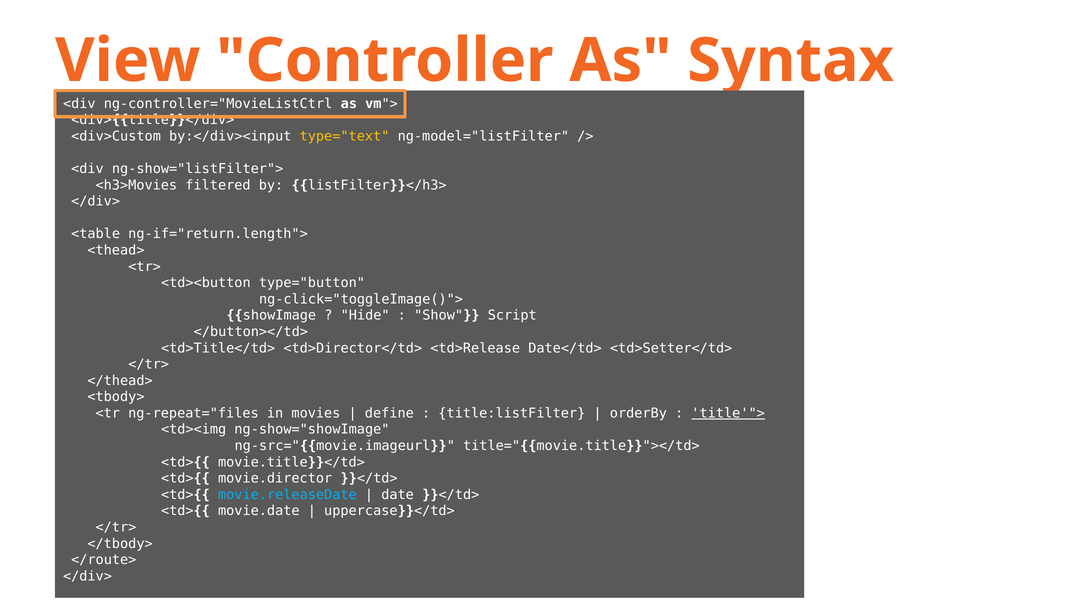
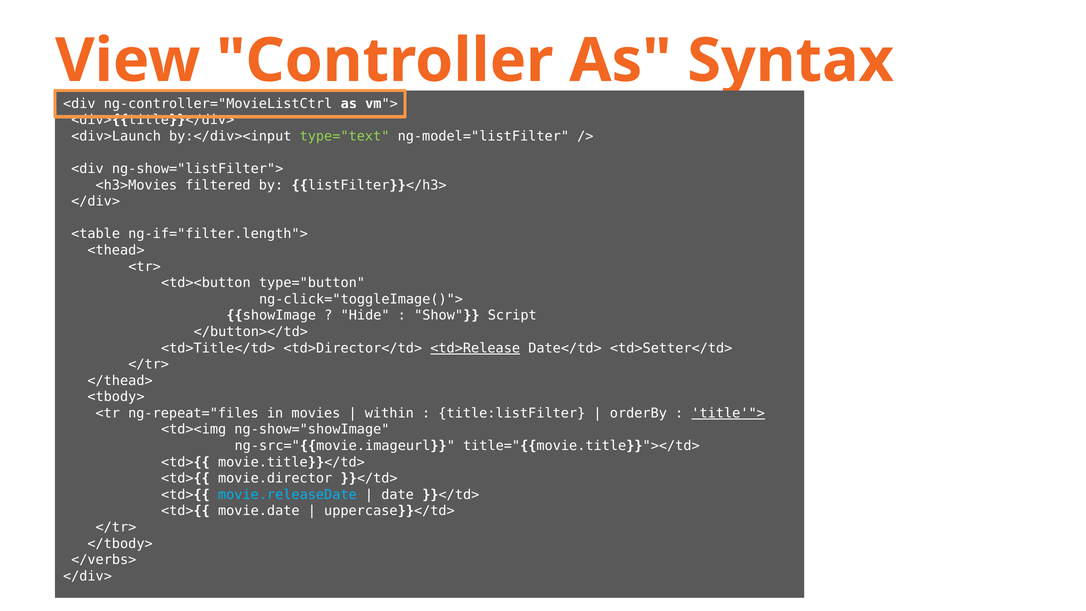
<div>Custom: <div>Custom -> <div>Launch
type="text colour: yellow -> light green
ng-if="return.length">: ng-if="return.length"> -> ng-if="filter.length">
<td>Release underline: none -> present
define: define -> within
</route>: </route> -> </verbs>
